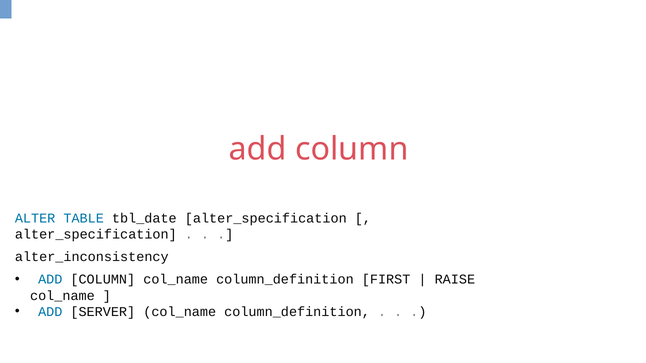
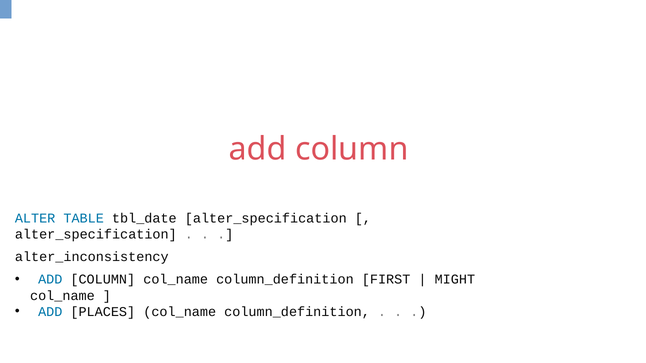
RAISE: RAISE -> MIGHT
SERVER: SERVER -> PLACES
